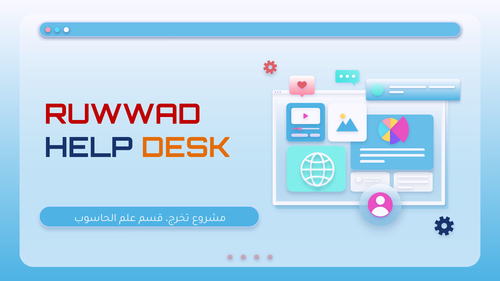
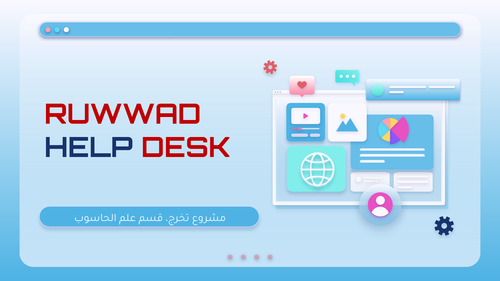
DESK colour: orange -> red
